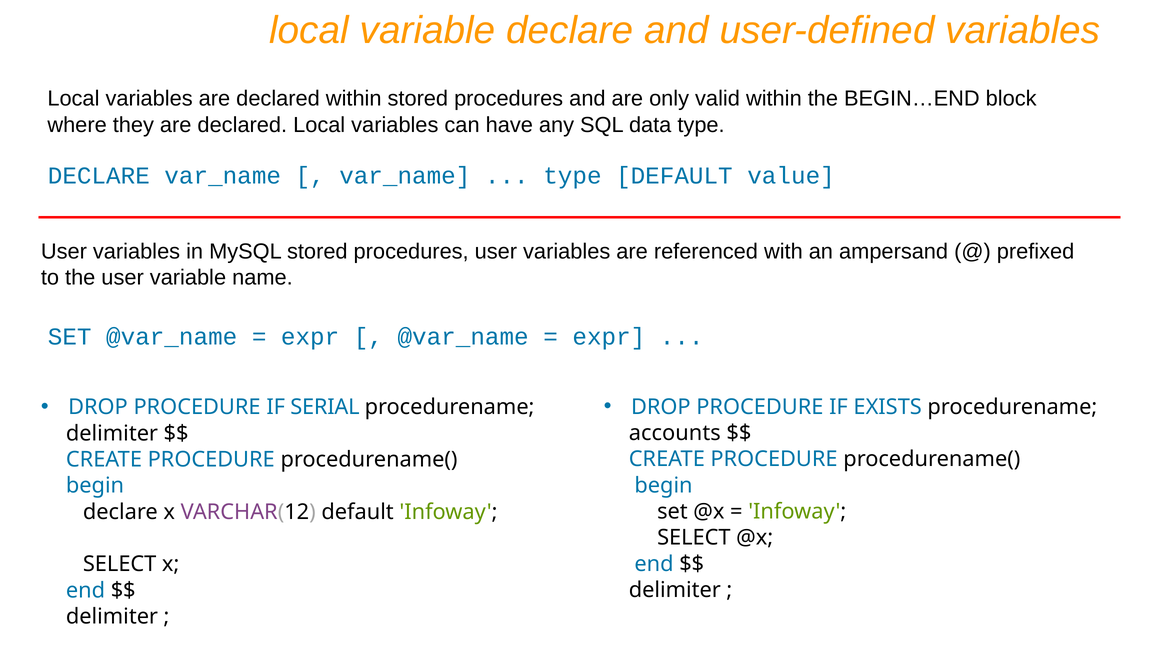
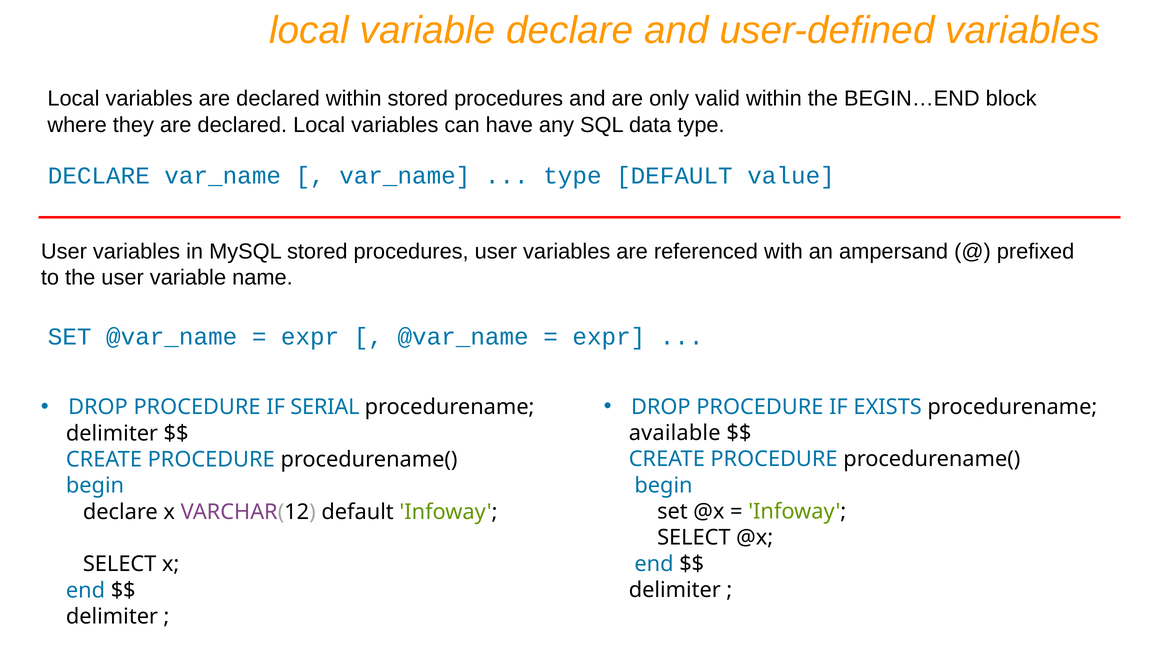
accounts: accounts -> available
